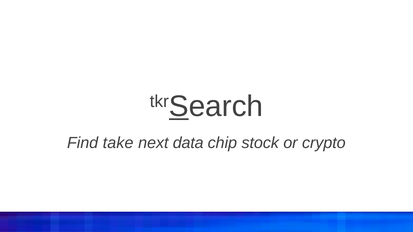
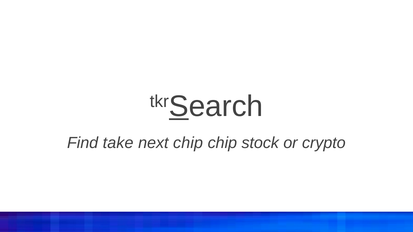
next data: data -> chip
